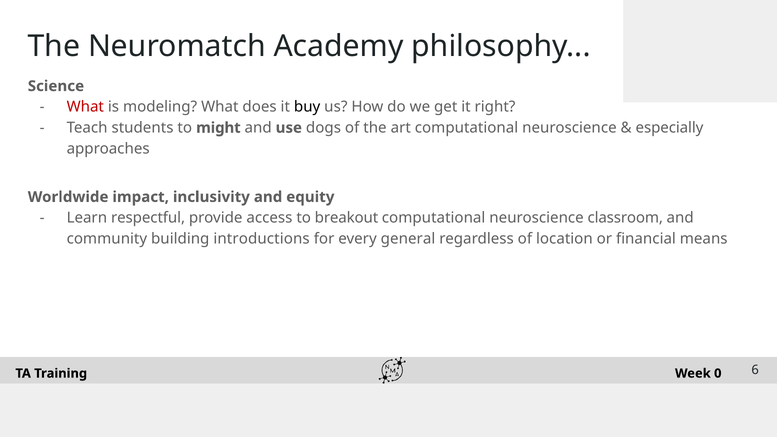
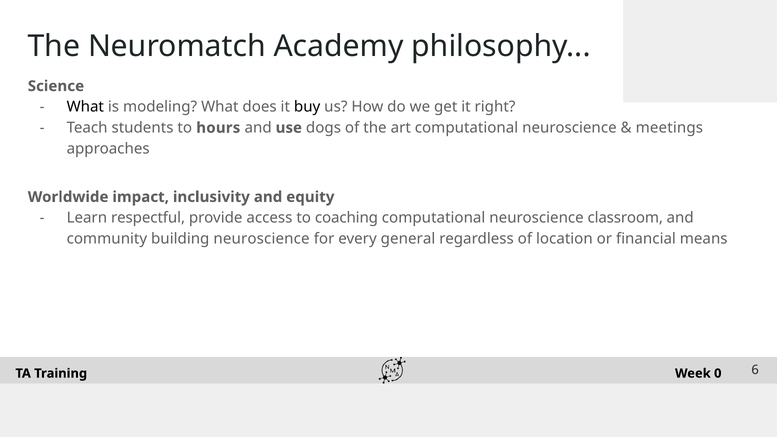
What at (85, 107) colour: red -> black
might: might -> hours
especially: especially -> meetings
breakout: breakout -> coaching
building introductions: introductions -> neuroscience
